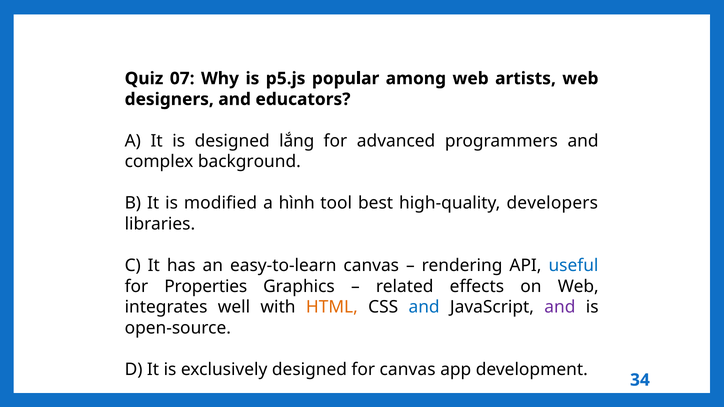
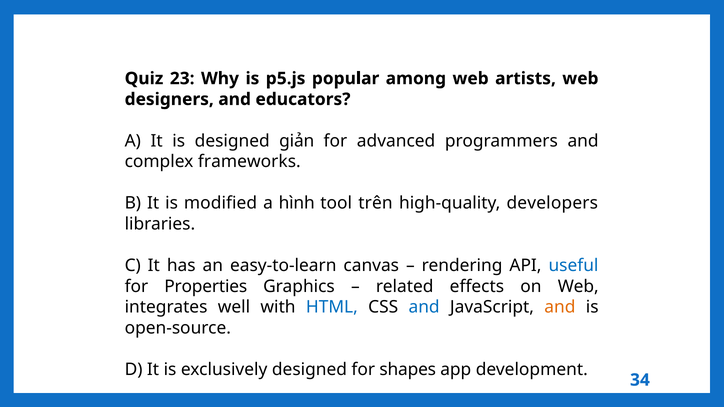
07: 07 -> 23
lắng: lắng -> giản
background: background -> frameworks
best: best -> trên
HTML colour: orange -> blue
and at (560, 307) colour: purple -> orange
for canvas: canvas -> shapes
